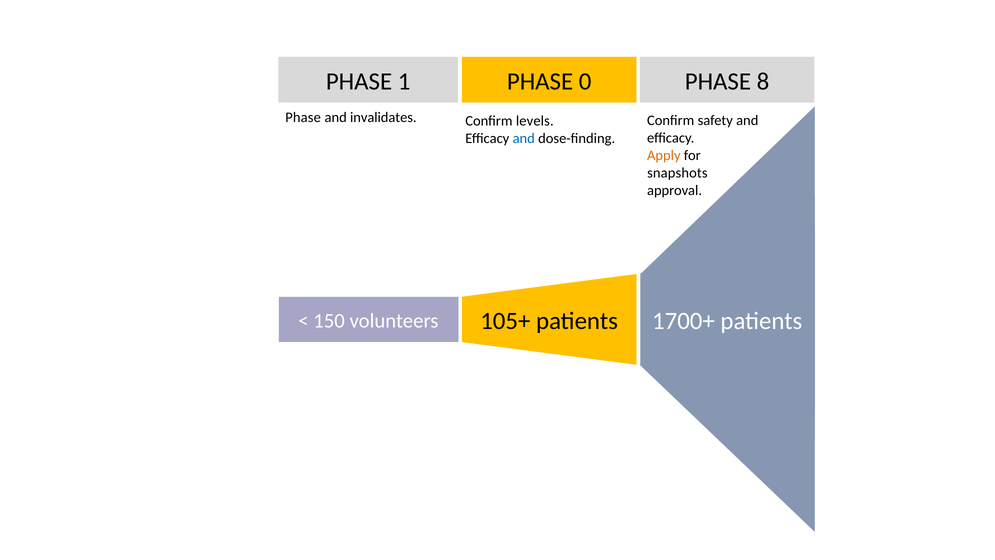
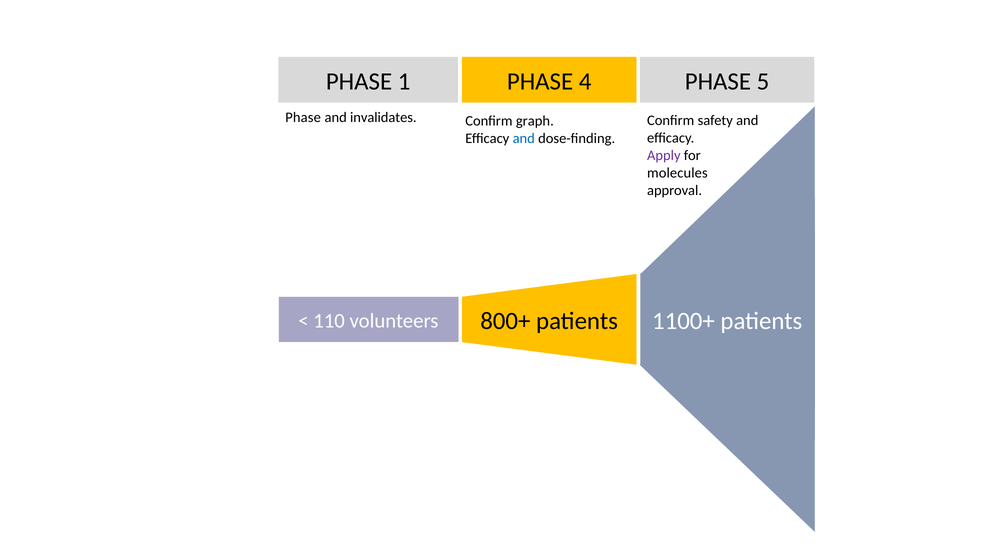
0: 0 -> 4
8: 8 -> 5
levels: levels -> graph
Apply colour: orange -> purple
snapshots: snapshots -> molecules
105+: 105+ -> 800+
150: 150 -> 110
1700+: 1700+ -> 1100+
